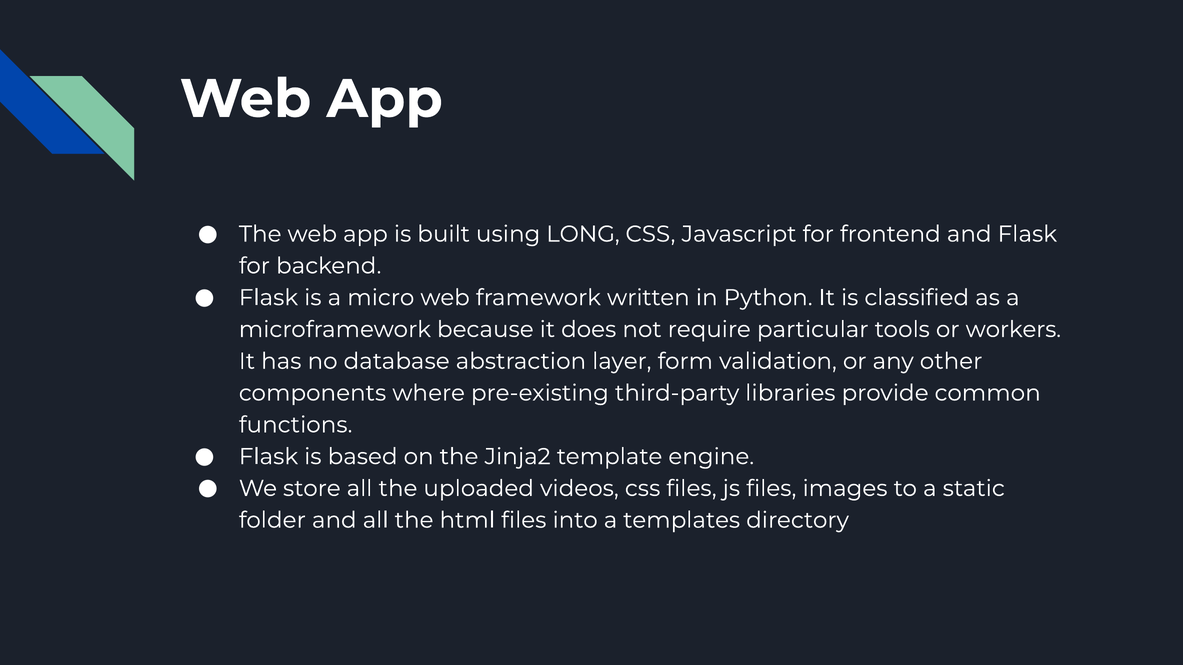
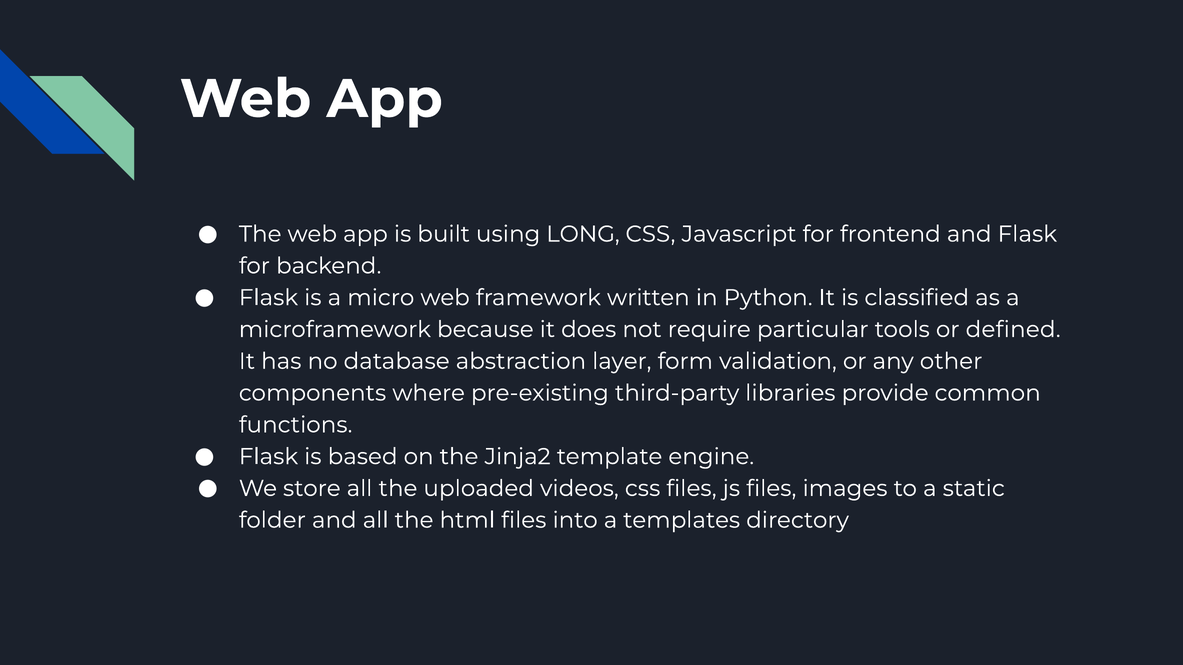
workers: workers -> defined
